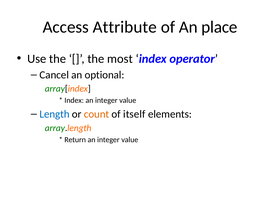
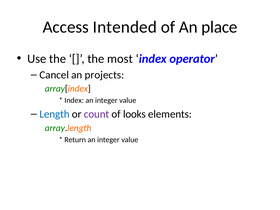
Attribute: Attribute -> Intended
optional: optional -> projects
count colour: orange -> purple
itself: itself -> looks
